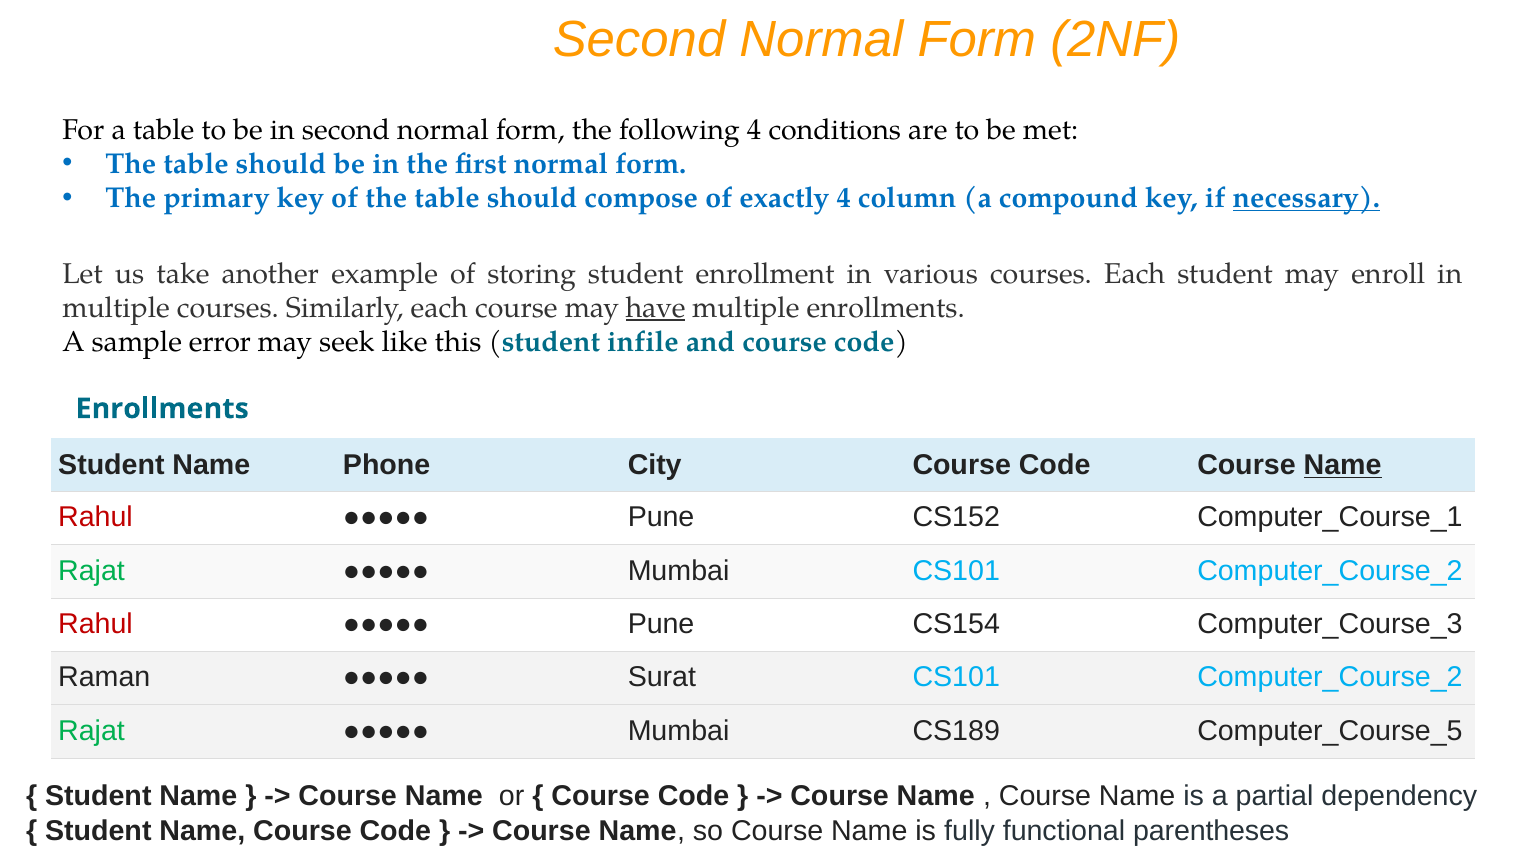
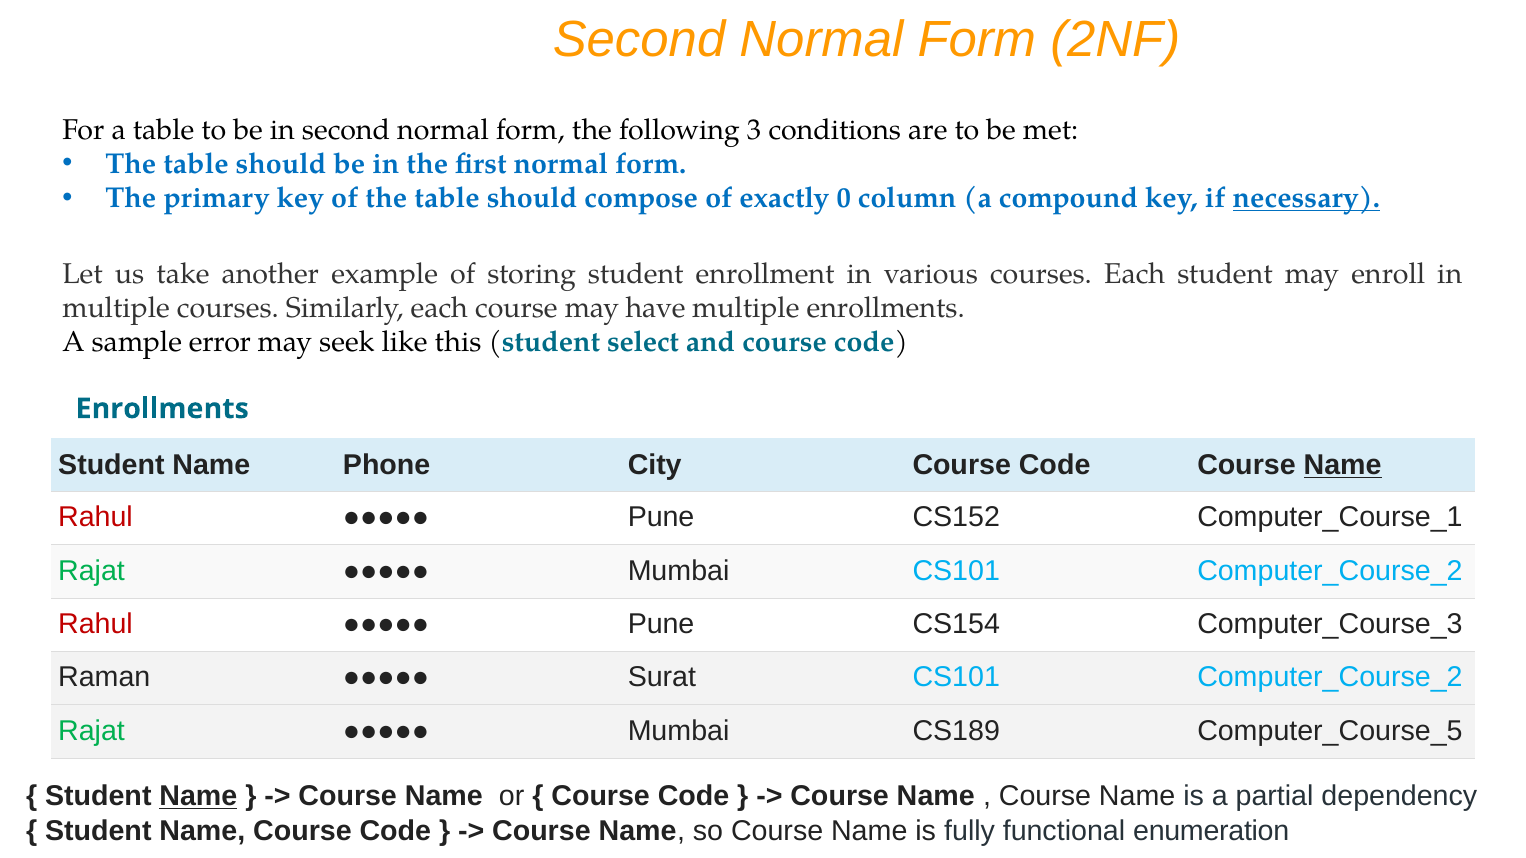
following 4: 4 -> 3
exactly 4: 4 -> 0
have underline: present -> none
infile: infile -> select
Name at (198, 797) underline: none -> present
parentheses: parentheses -> enumeration
